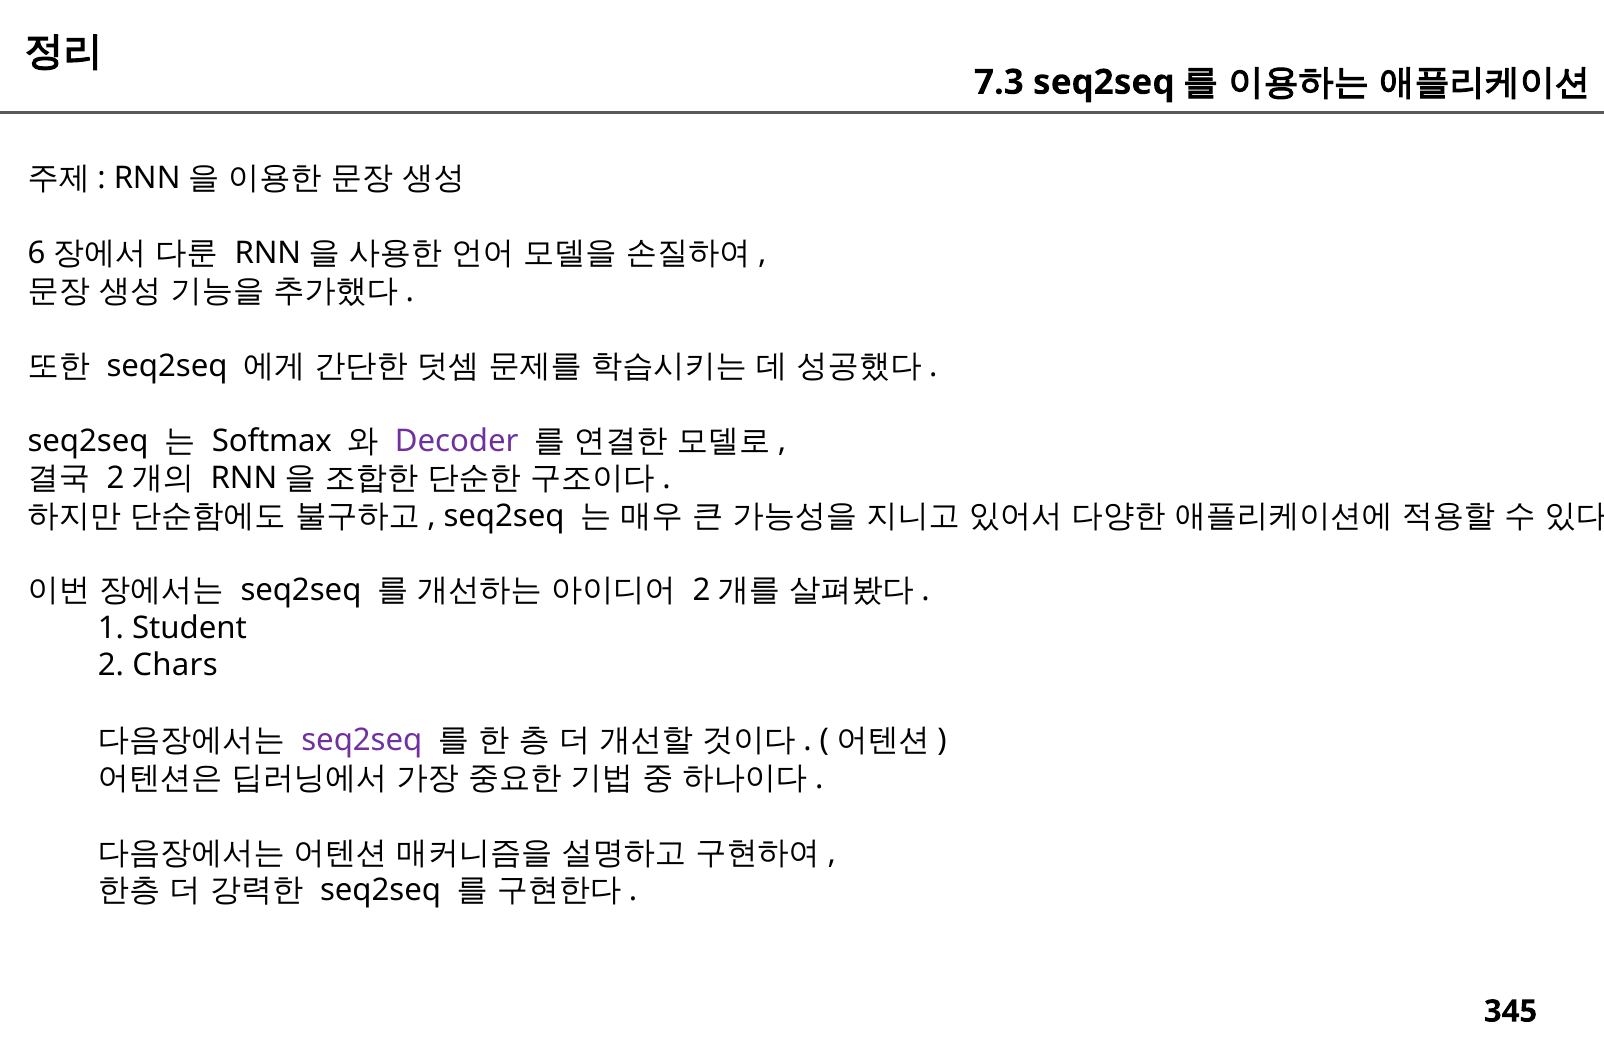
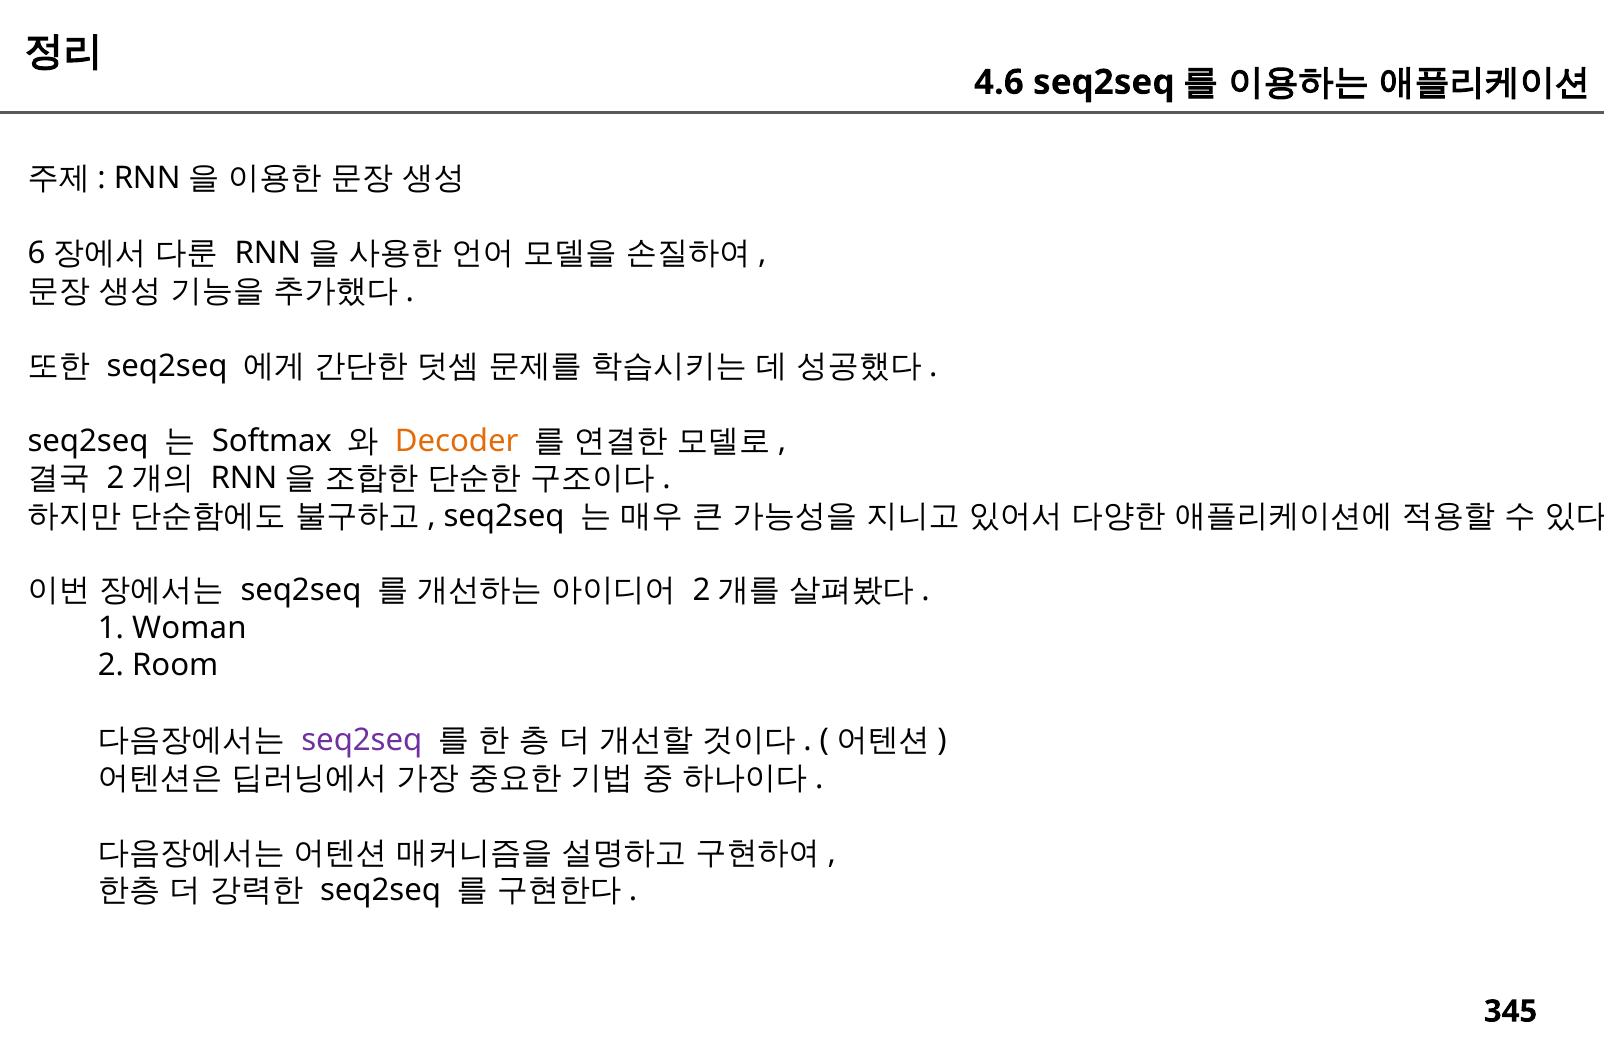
7.3: 7.3 -> 4.6
Decoder colour: purple -> orange
Student: Student -> Woman
Chars: Chars -> Room
